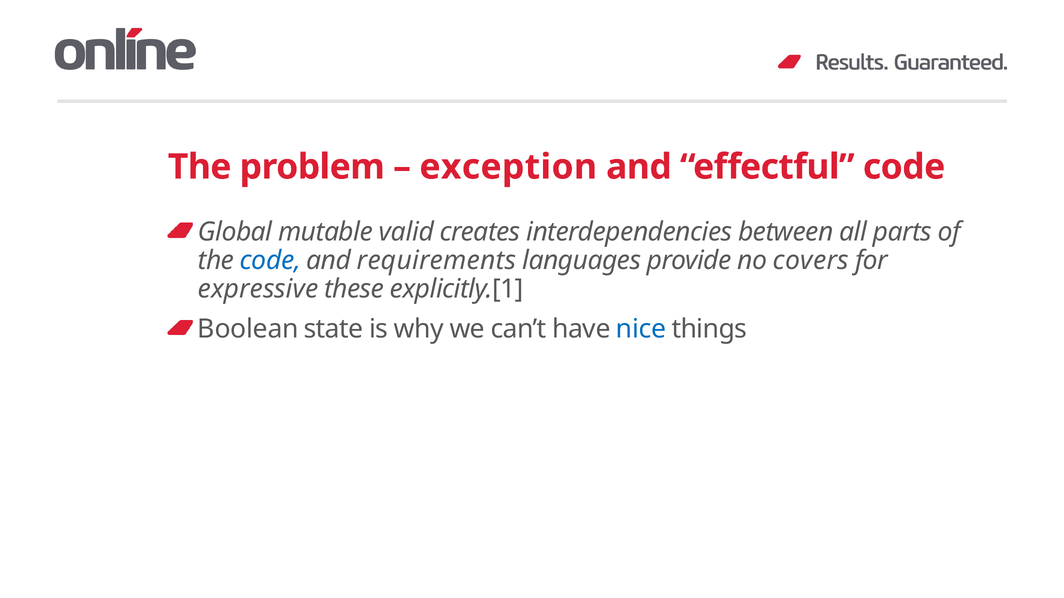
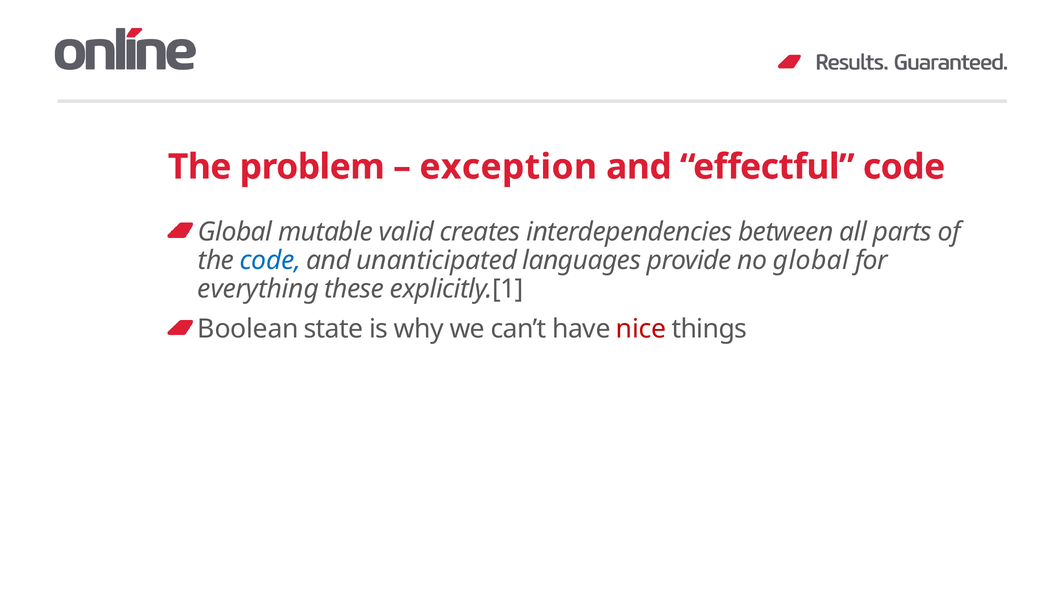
requirements: requirements -> unanticipated
no covers: covers -> global
expressive: expressive -> everything
nice colour: blue -> red
